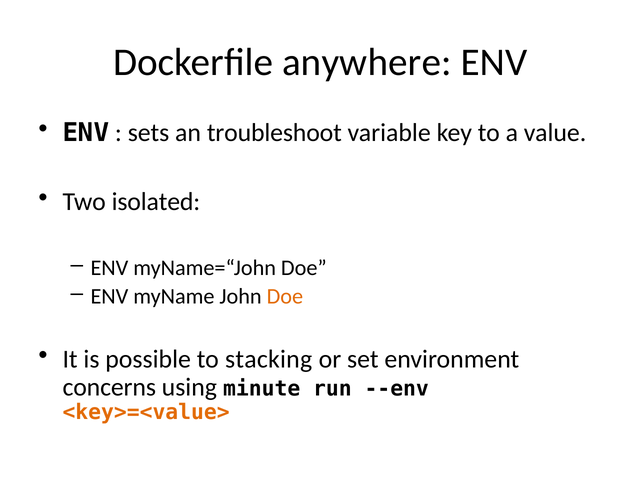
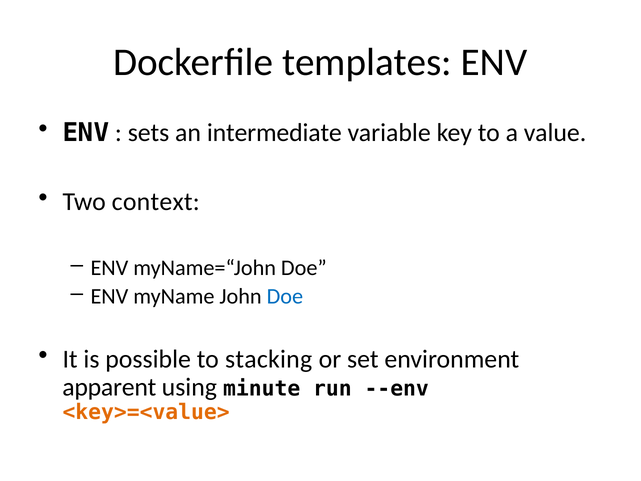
anywhere: anywhere -> templates
troubleshoot: troubleshoot -> intermediate
isolated: isolated -> context
Doe at (285, 296) colour: orange -> blue
concerns: concerns -> apparent
